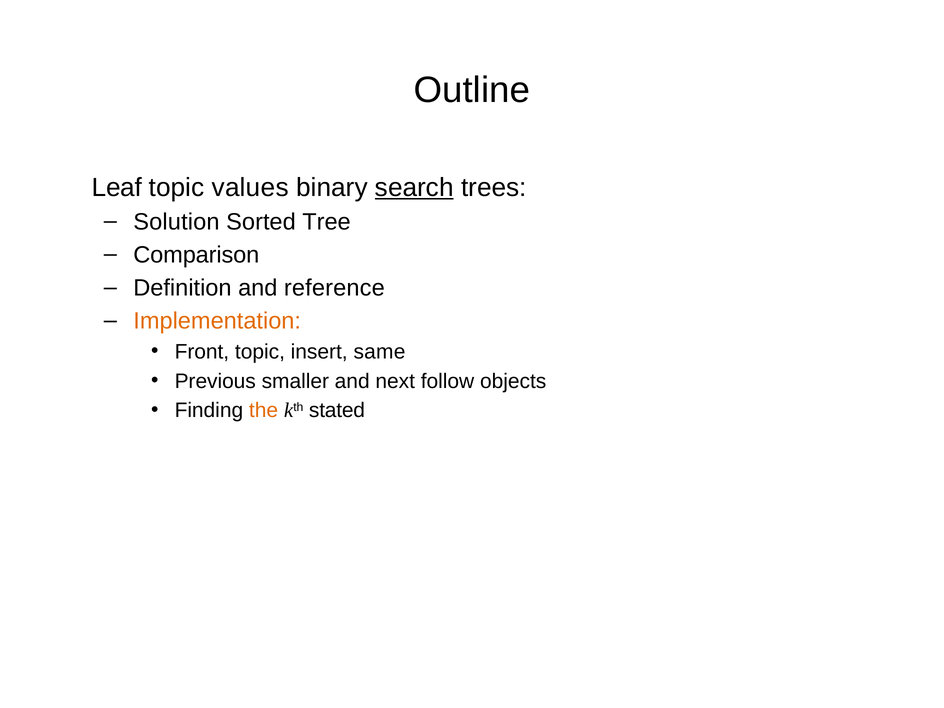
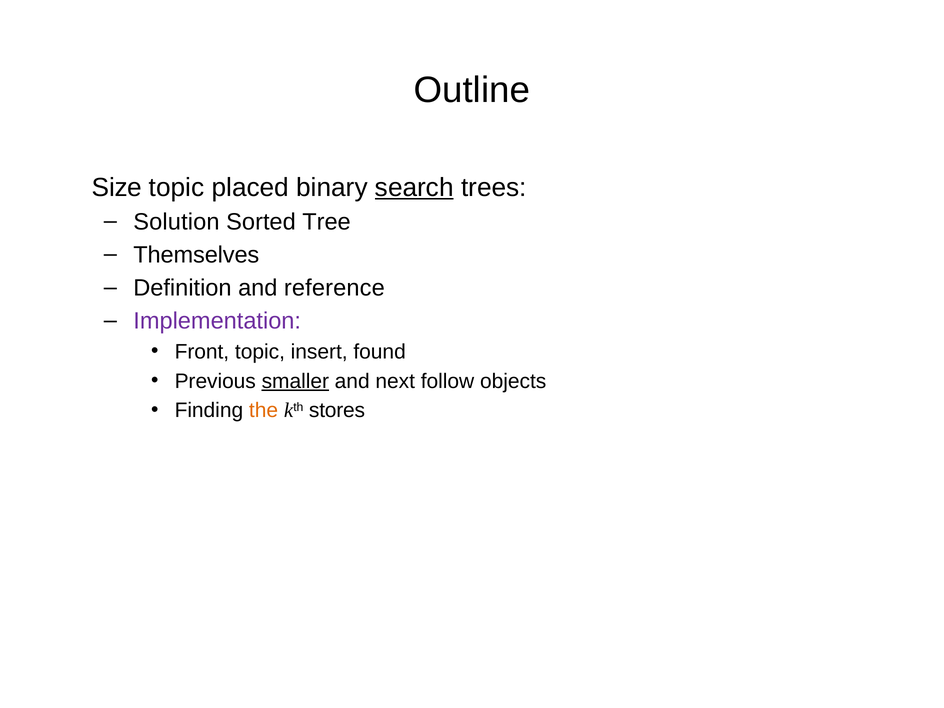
Leaf: Leaf -> Size
values: values -> placed
Comparison: Comparison -> Themselves
Implementation colour: orange -> purple
same: same -> found
smaller underline: none -> present
stated: stated -> stores
